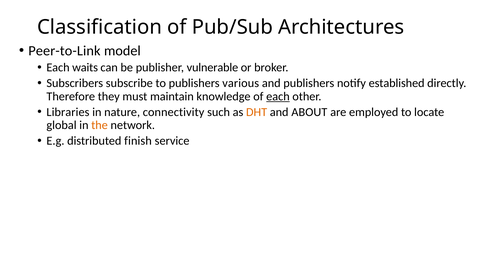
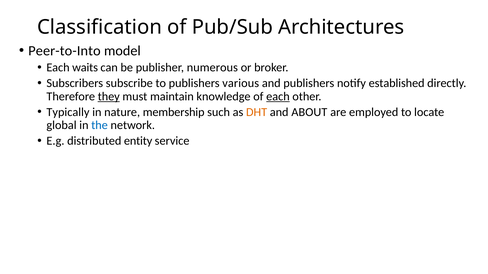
Peer-to-Link: Peer-to-Link -> Peer-to-Into
vulnerable: vulnerable -> numerous
they underline: none -> present
Libraries: Libraries -> Typically
connectivity: connectivity -> membership
the colour: orange -> blue
finish: finish -> entity
